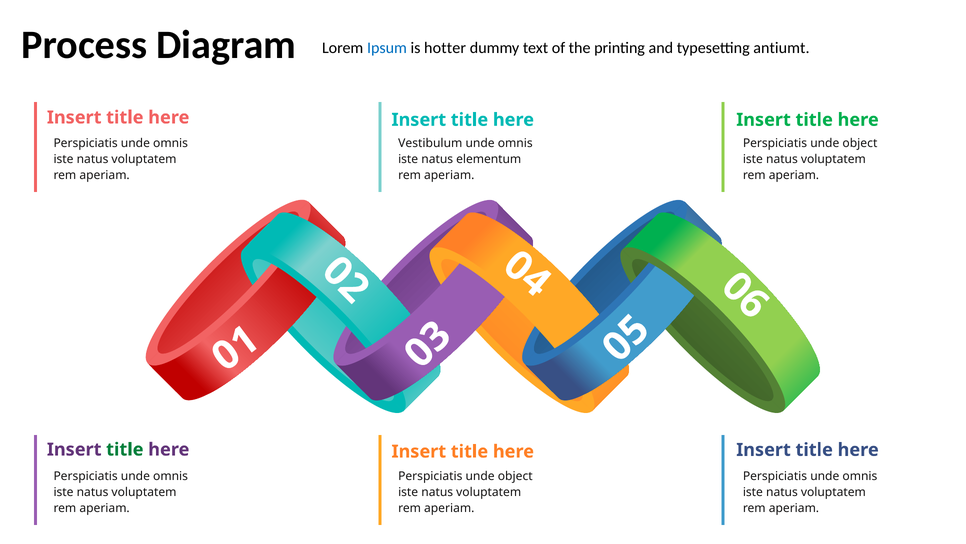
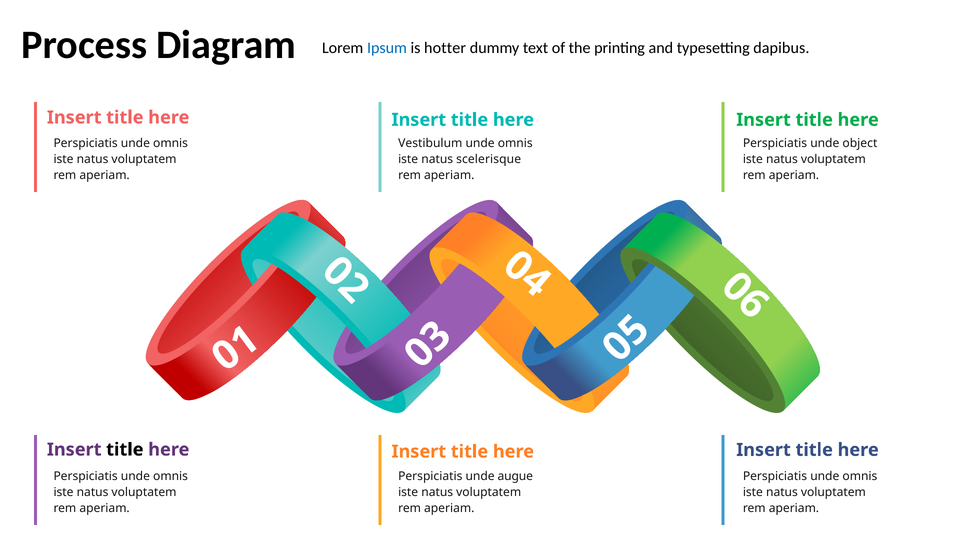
antiumt: antiumt -> dapibus
elementum: elementum -> scelerisque
title at (125, 449) colour: green -> black
object at (515, 476): object -> augue
